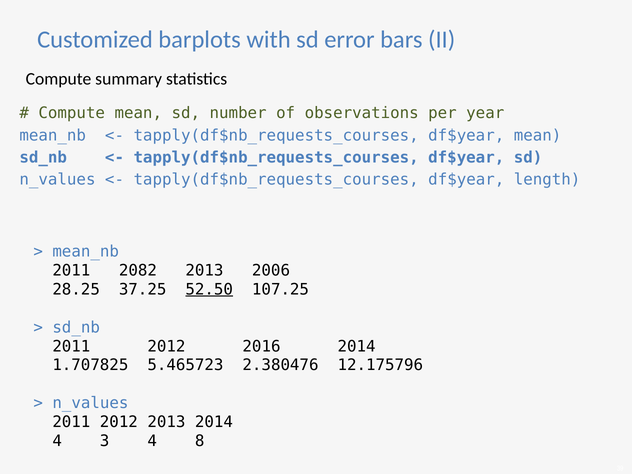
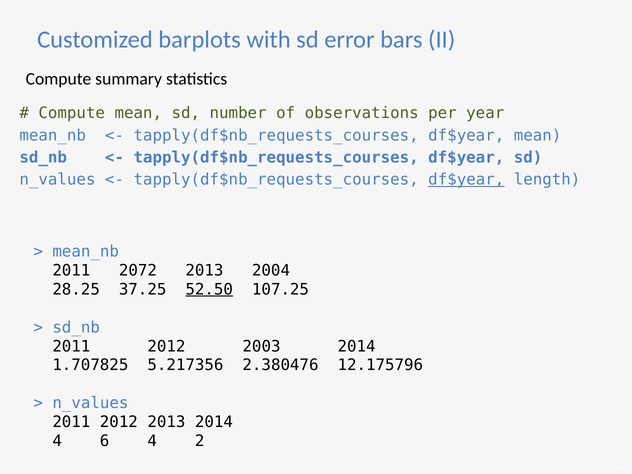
df$year at (466, 180) underline: none -> present
2082: 2082 -> 2072
2006: 2006 -> 2004
2016: 2016 -> 2003
5.465723: 5.465723 -> 5.217356
3: 3 -> 6
8: 8 -> 2
